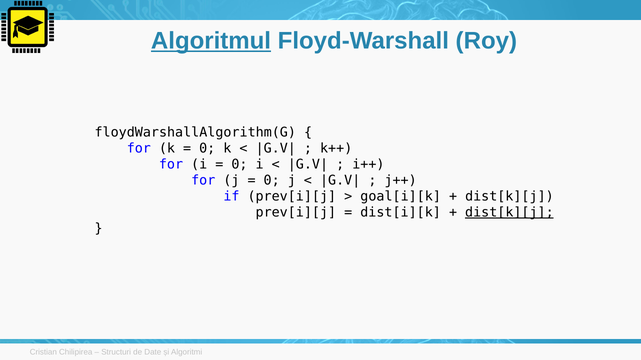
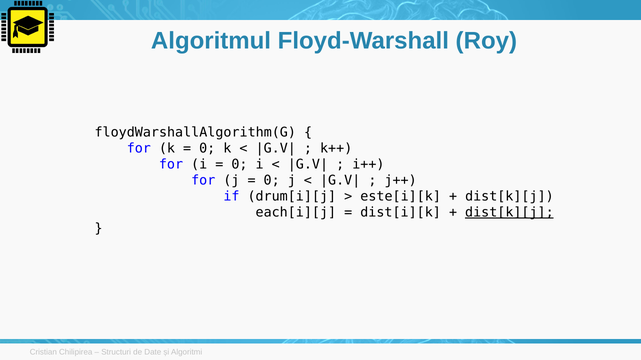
Algoritmul underline: present -> none
if prev[i][j: prev[i][j -> drum[i][j
goal[i][k: goal[i][k -> este[i][k
prev[i][j at (296, 213): prev[i][j -> each[i][j
